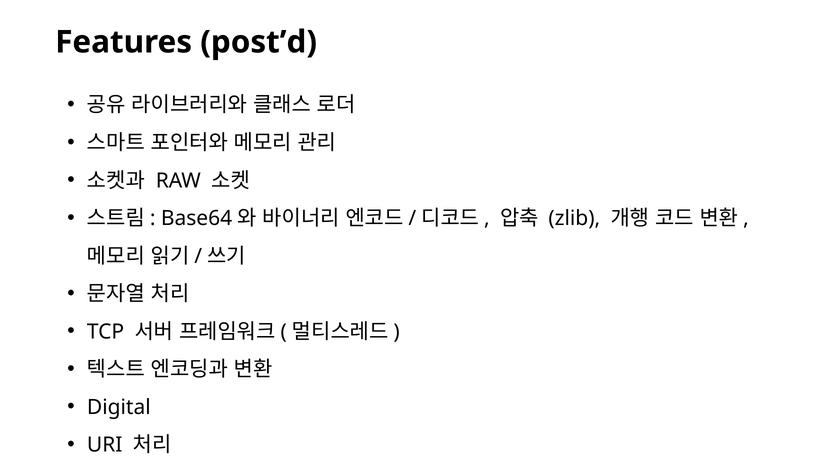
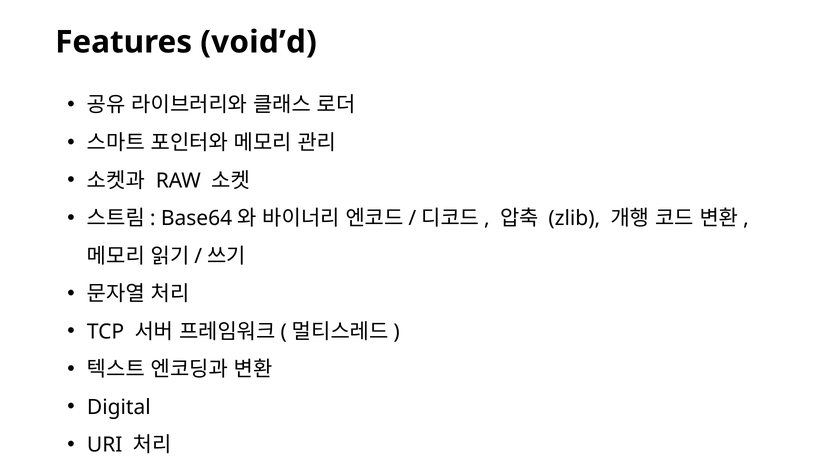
post’d: post’d -> void’d
